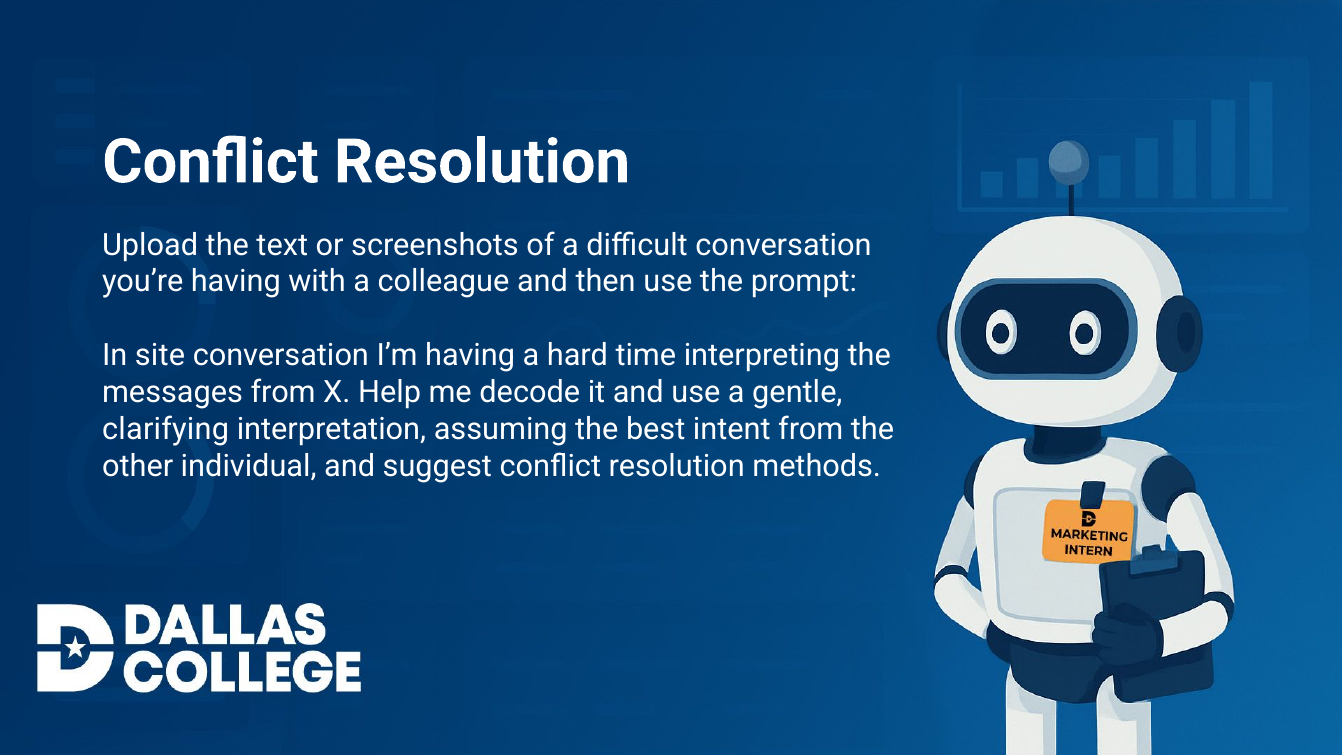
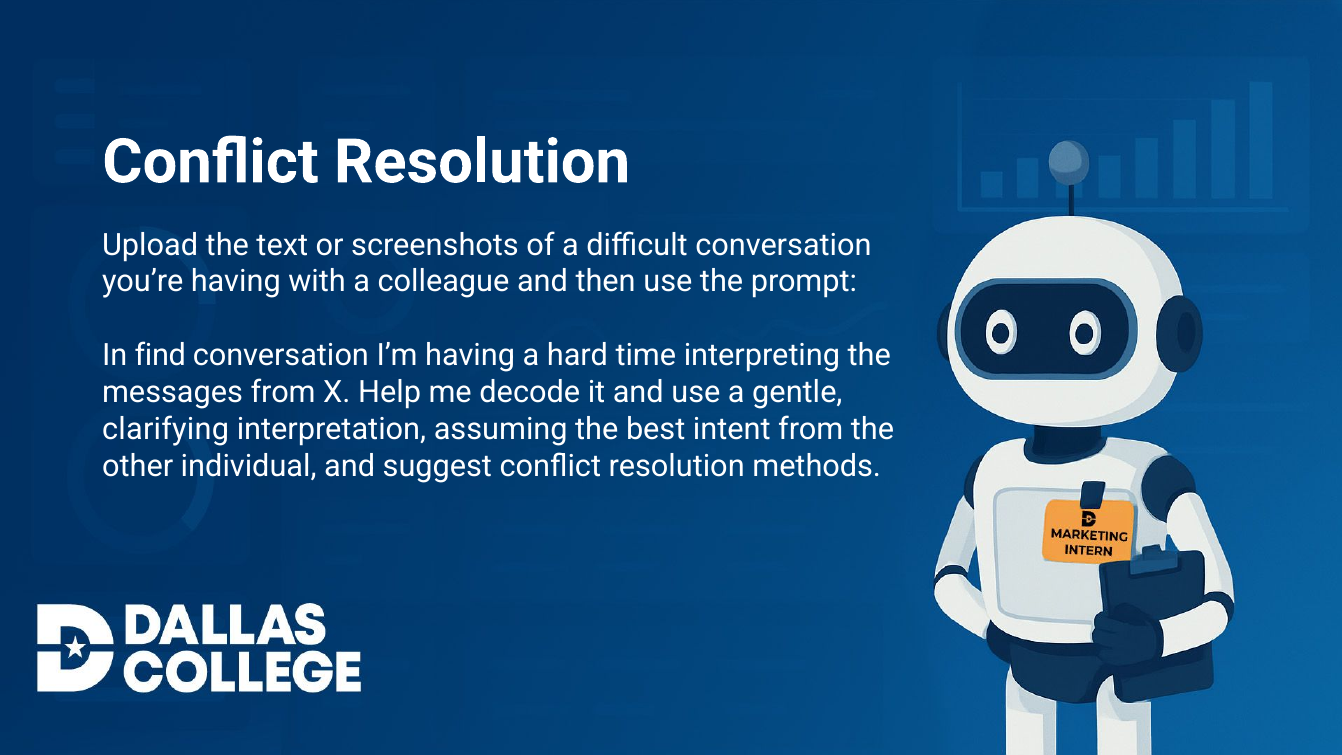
site: site -> find
